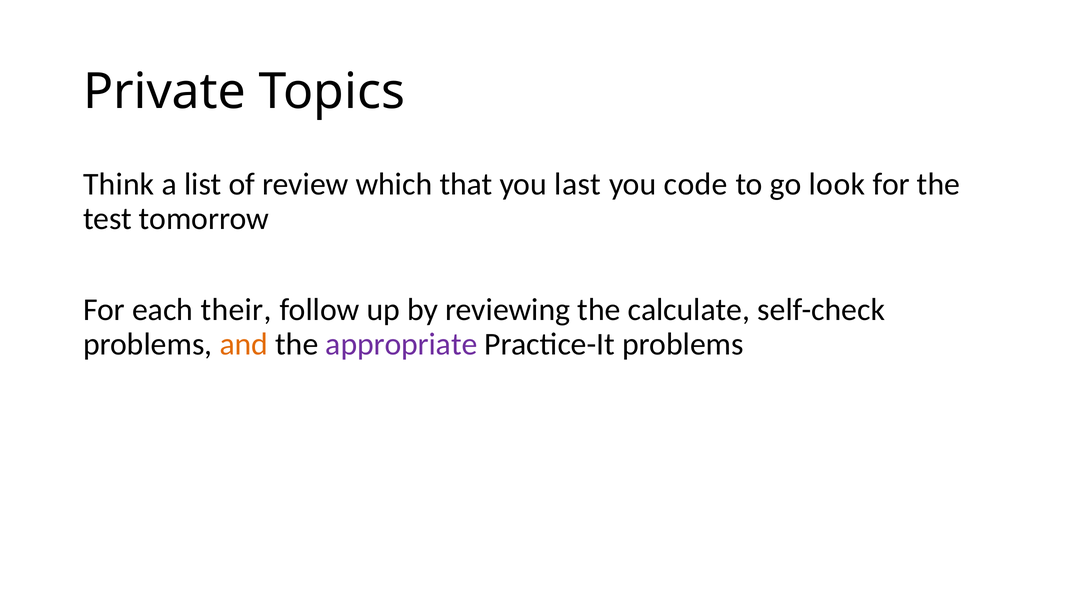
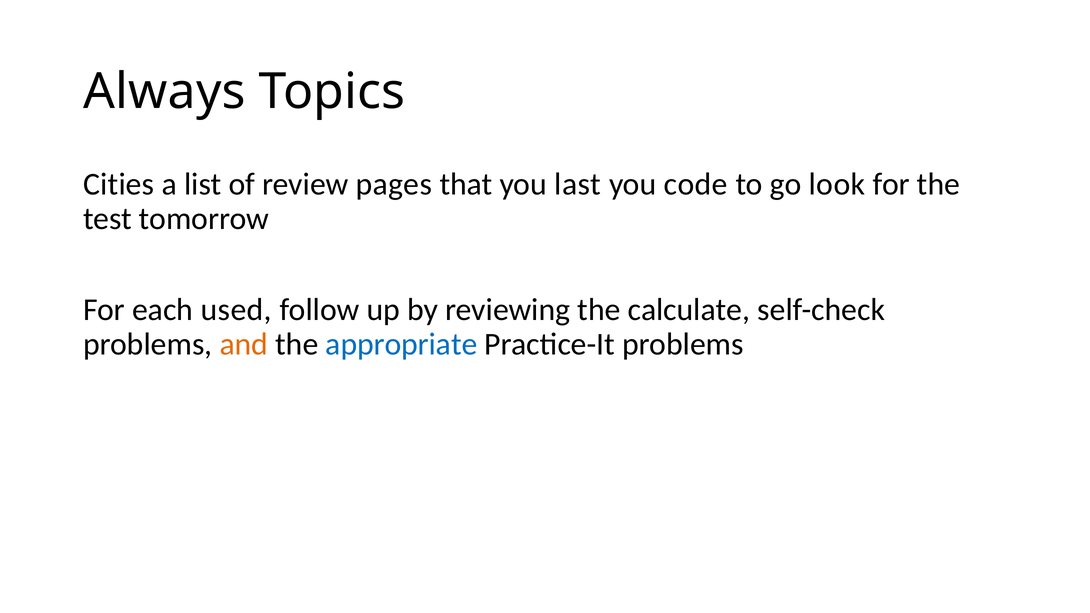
Private: Private -> Always
Think: Think -> Cities
which: which -> pages
their: their -> used
appropriate colour: purple -> blue
